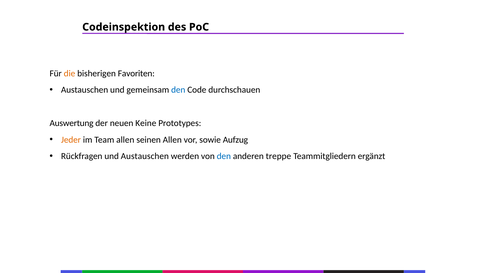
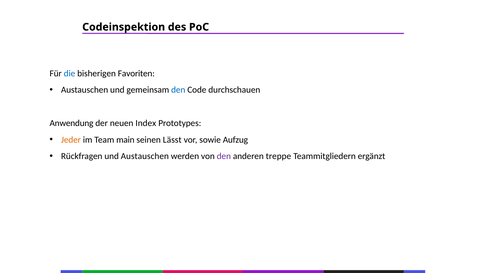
die colour: orange -> blue
Auswertung: Auswertung -> Anwendung
Keine: Keine -> Index
Team allen: allen -> main
seinen Allen: Allen -> Lässt
den at (224, 157) colour: blue -> purple
